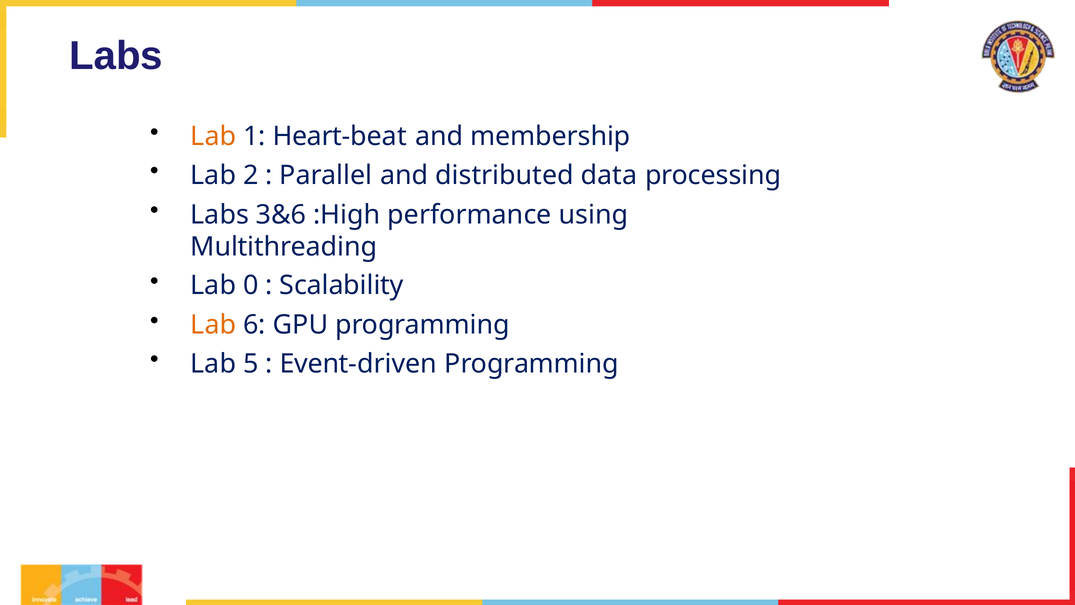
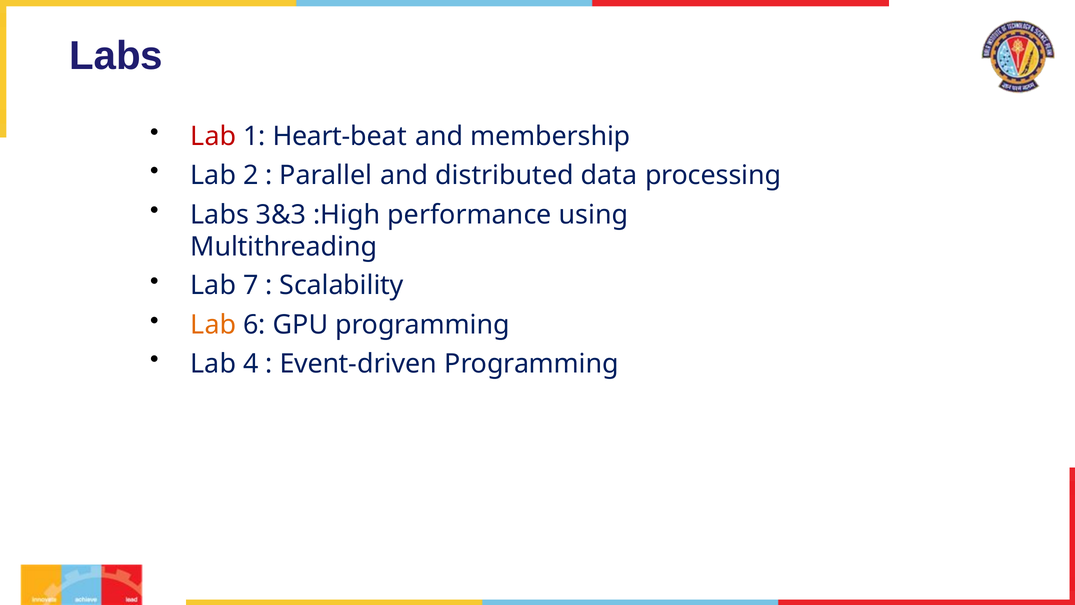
Lab at (213, 137) colour: orange -> red
3&6: 3&6 -> 3&3
0: 0 -> 7
5: 5 -> 4
